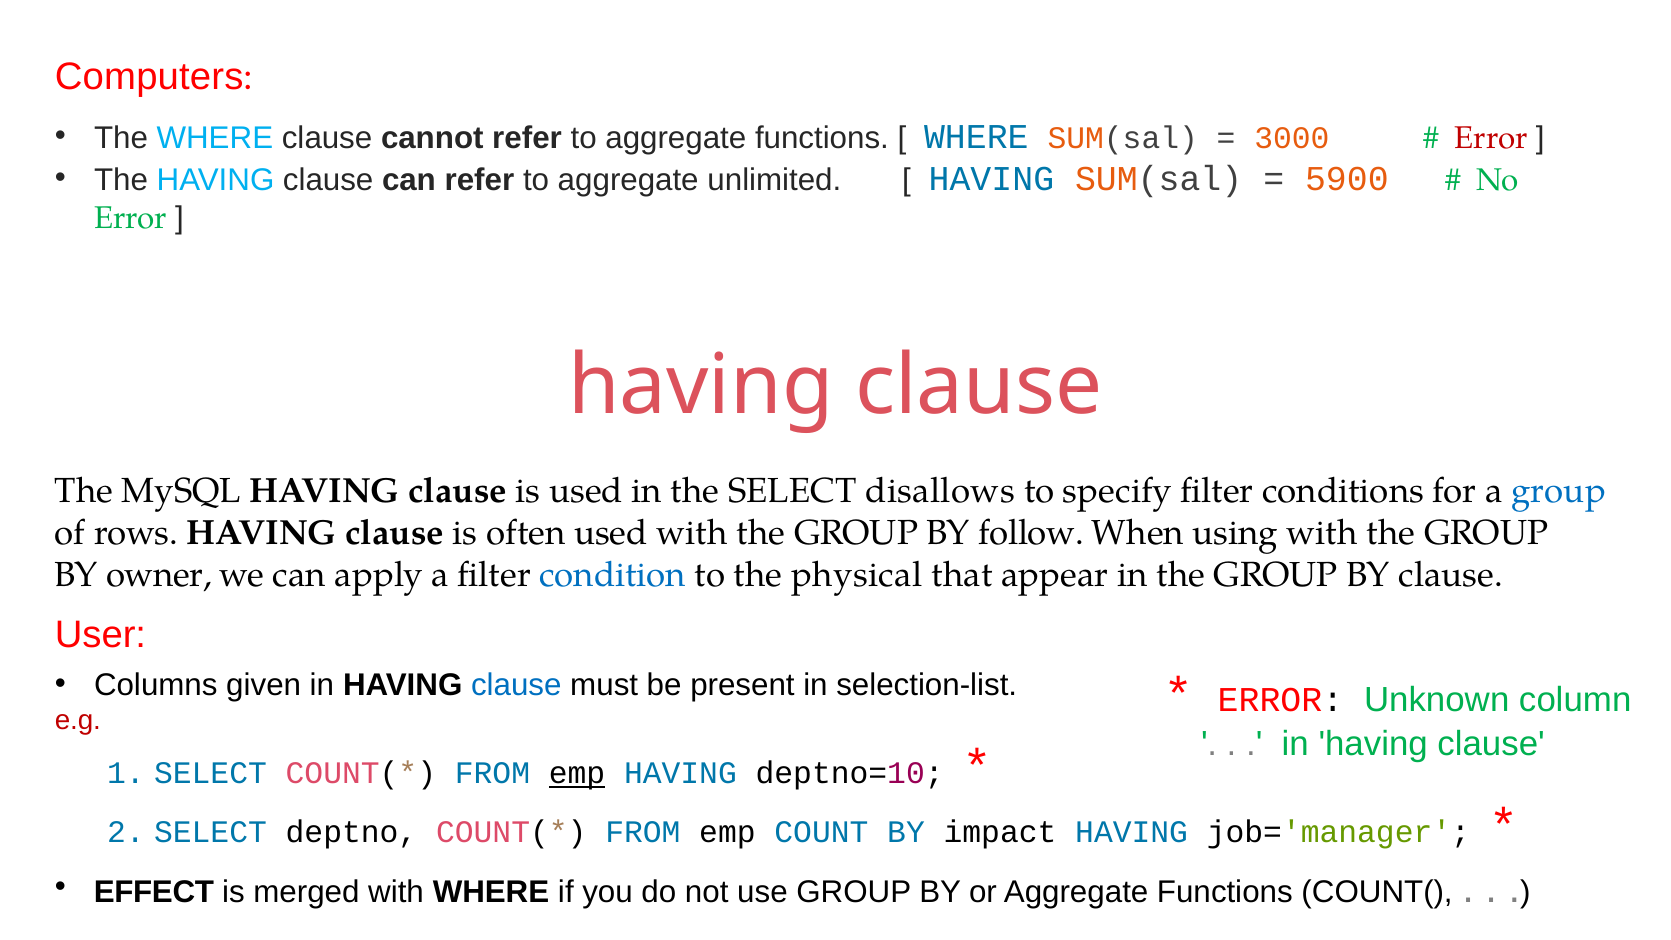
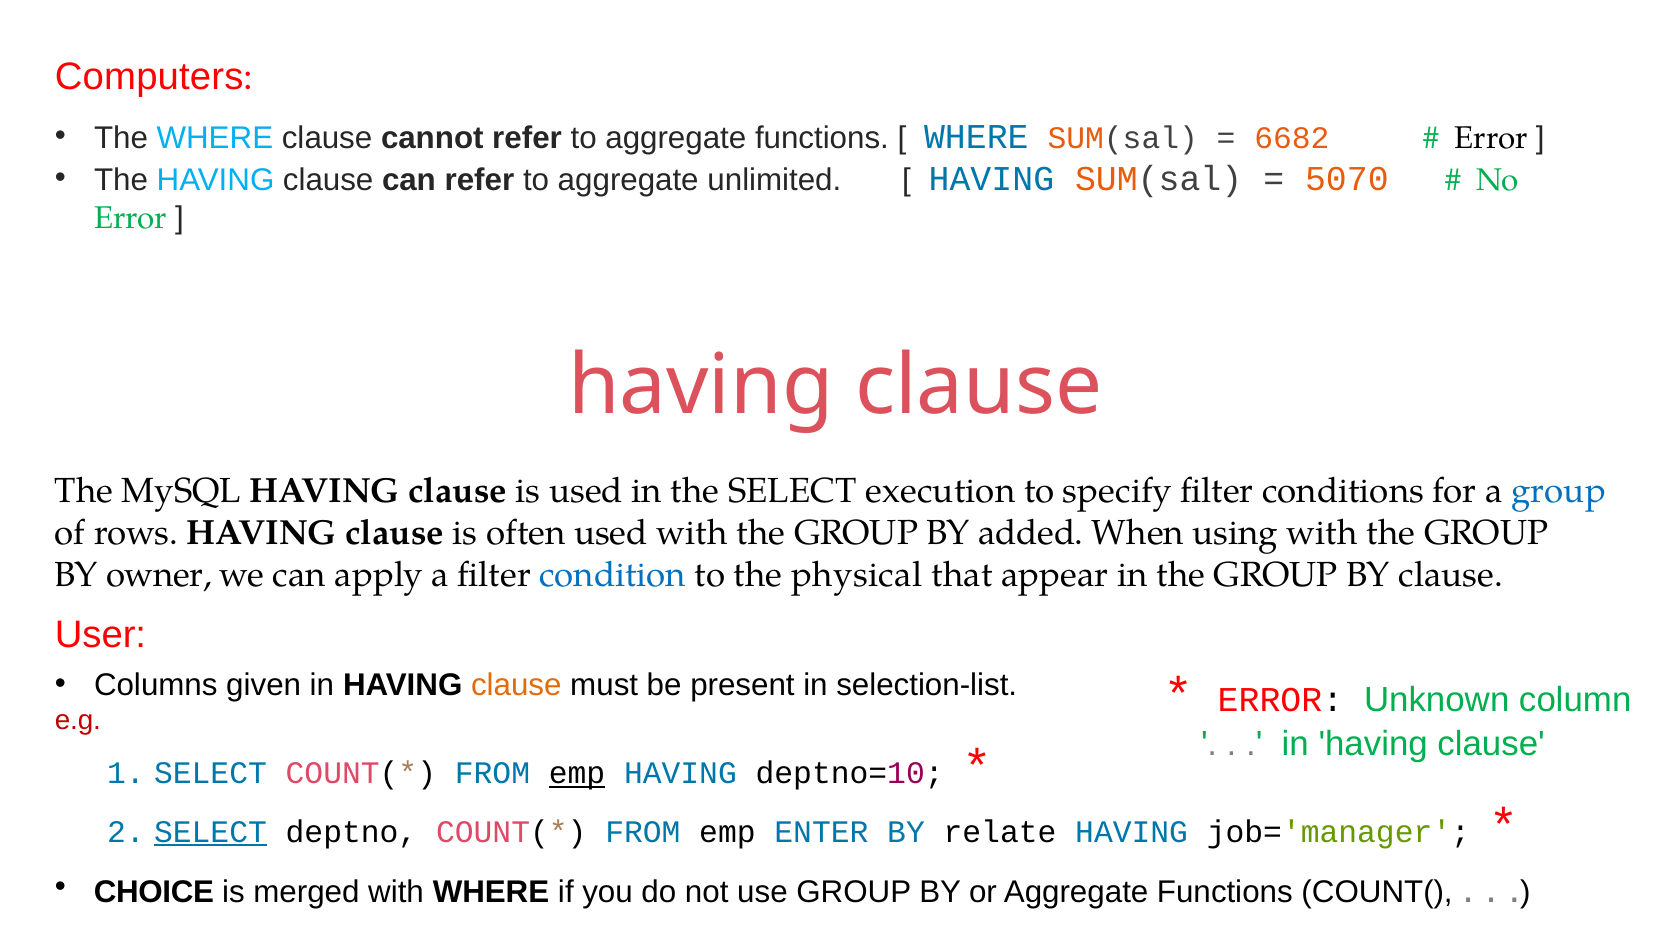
3000: 3000 -> 6682
Error at (1491, 138) colour: red -> black
5900: 5900 -> 5070
disallows: disallows -> execution
follow: follow -> added
clause at (516, 685) colour: blue -> orange
SELECT at (210, 832) underline: none -> present
COUNT: COUNT -> ENTER
impact: impact -> relate
EFFECT: EFFECT -> CHOICE
